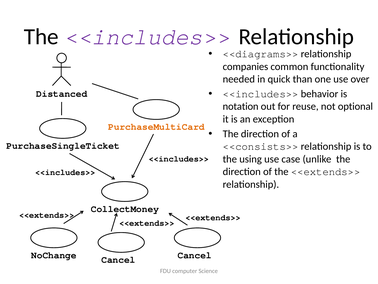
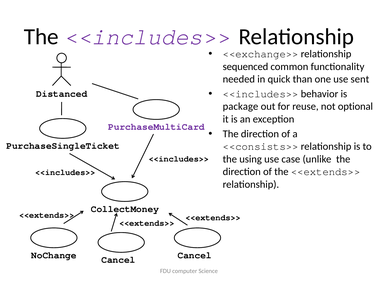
<<diagrams>>: <<diagrams>> -> <<exchange>>
companies: companies -> sequenced
over: over -> sent
notation: notation -> package
PurchaseMultiCard colour: orange -> purple
